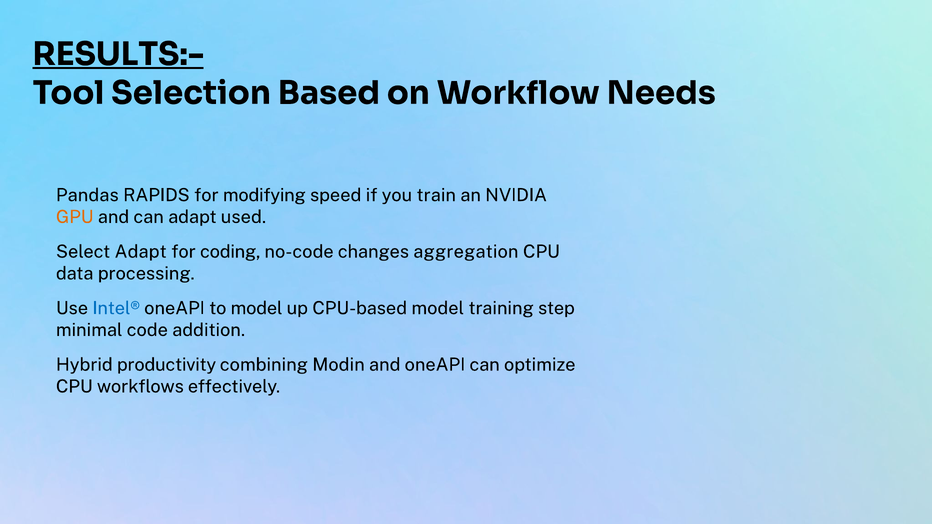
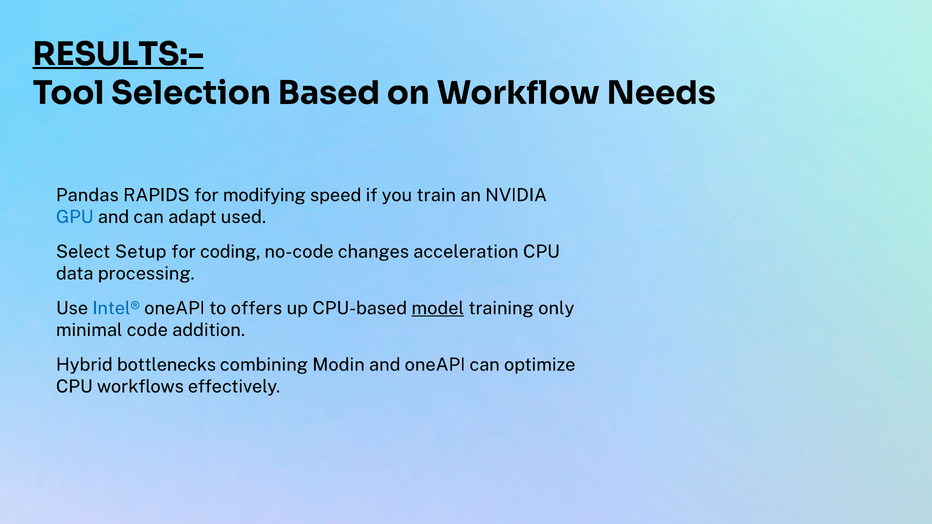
GPU colour: orange -> blue
Select Adapt: Adapt -> Setup
aggregation: aggregation -> acceleration
to model: model -> offers
model at (438, 308) underline: none -> present
step: step -> only
productivity: productivity -> bottlenecks
